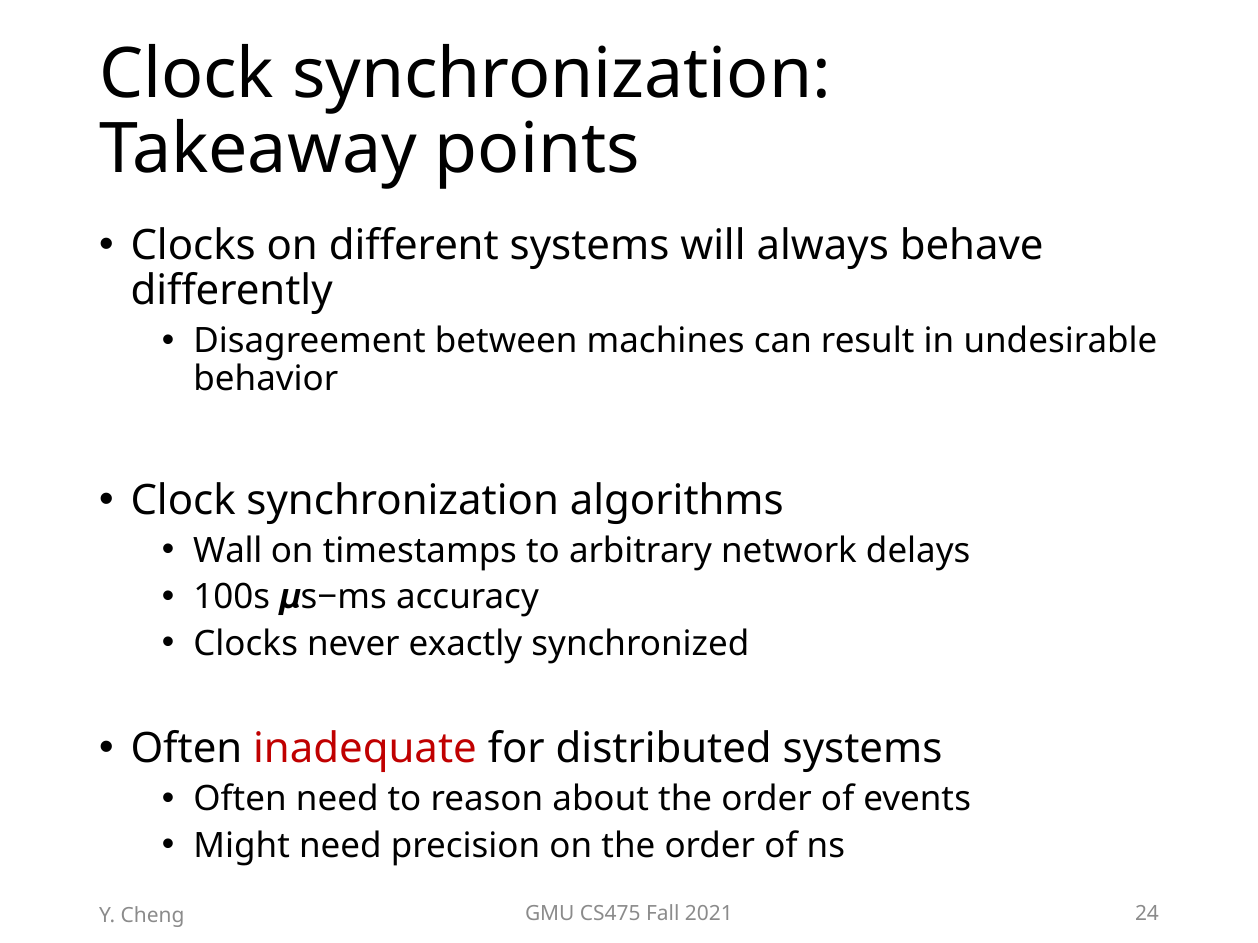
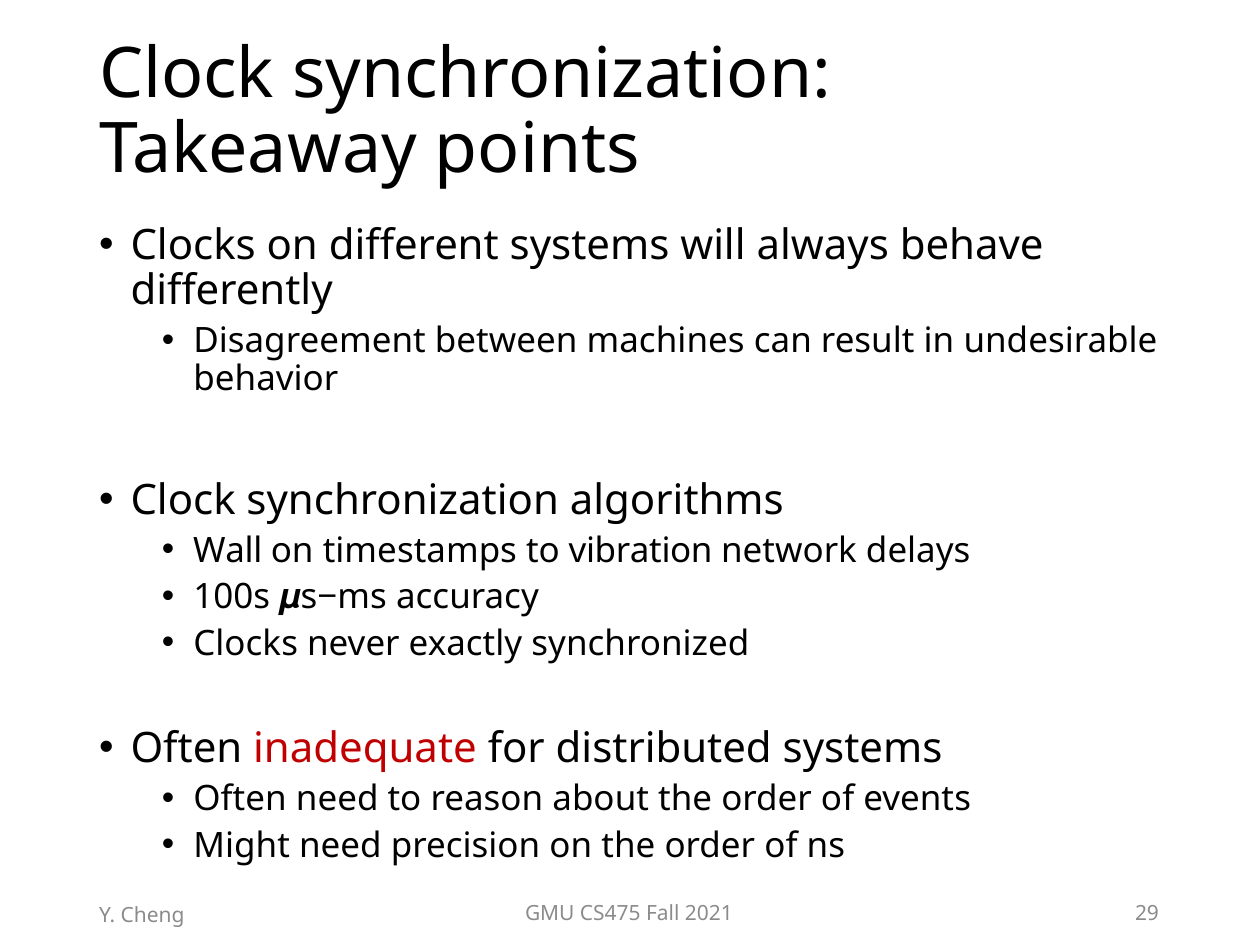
arbitrary: arbitrary -> vibration
24: 24 -> 29
